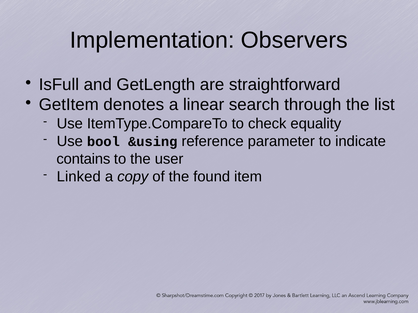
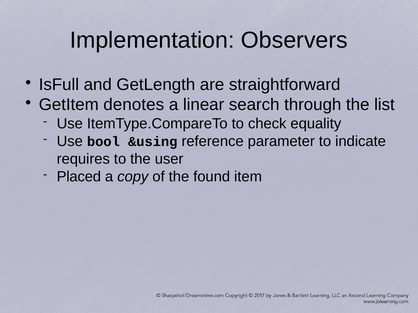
contains: contains -> requires
Linked: Linked -> Placed
